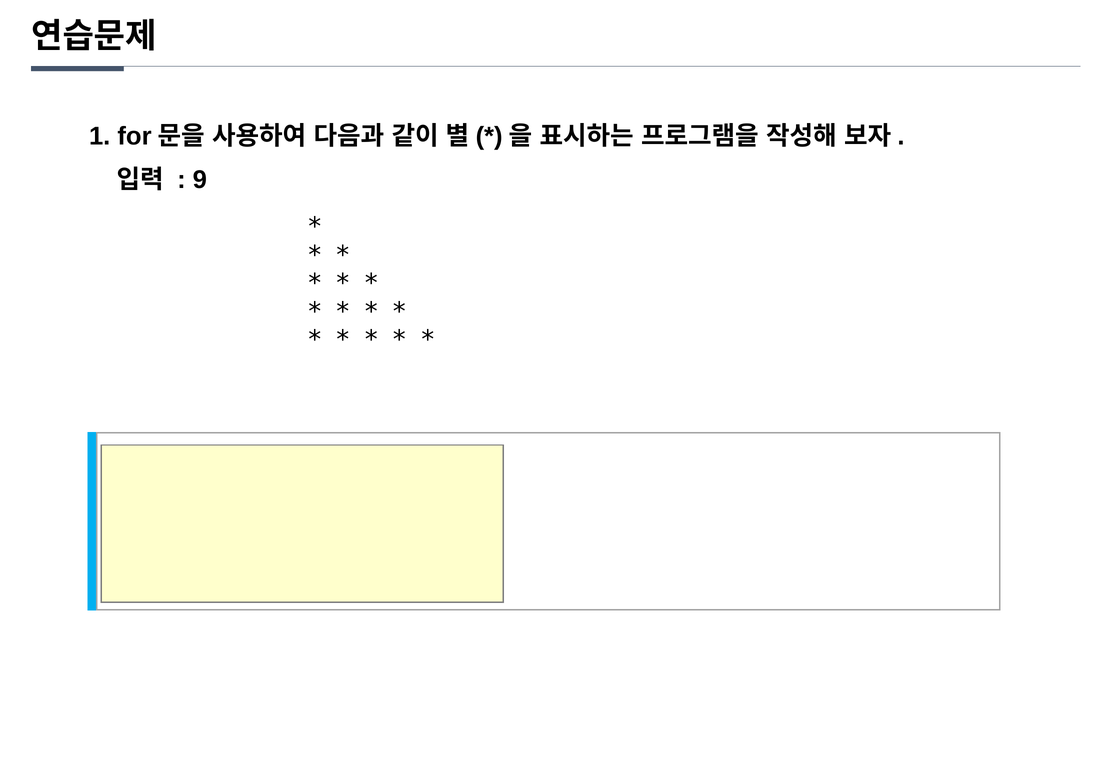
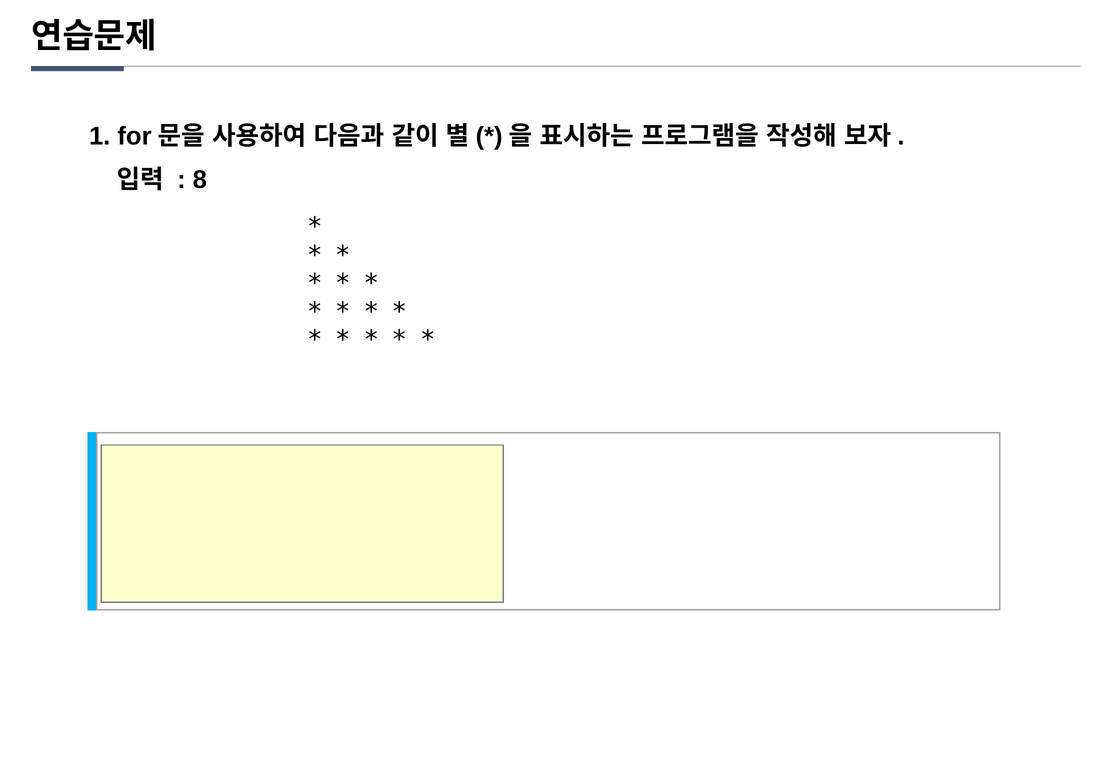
9: 9 -> 8
